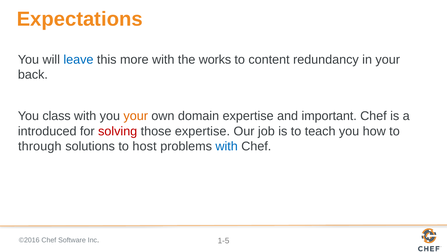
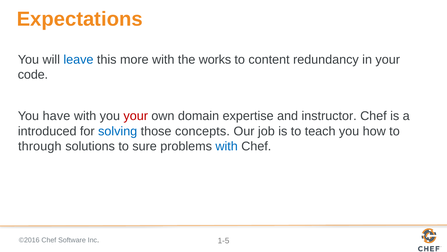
back: back -> code
class: class -> have
your at (136, 116) colour: orange -> red
important: important -> instructor
solving colour: red -> blue
those expertise: expertise -> concepts
host: host -> sure
